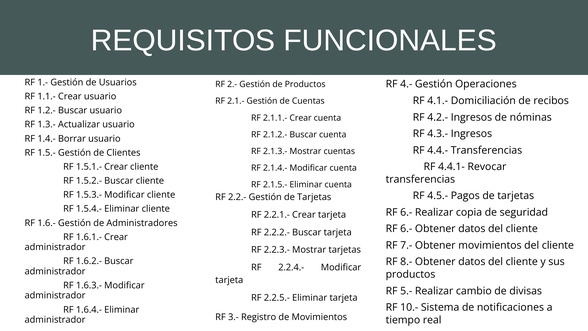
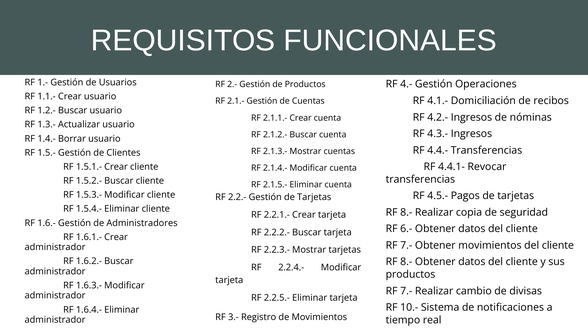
6.- at (406, 212): 6.- -> 8.-
5.- at (406, 291): 5.- -> 7.-
